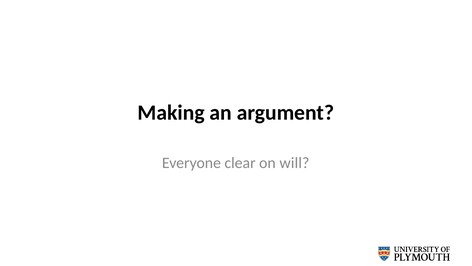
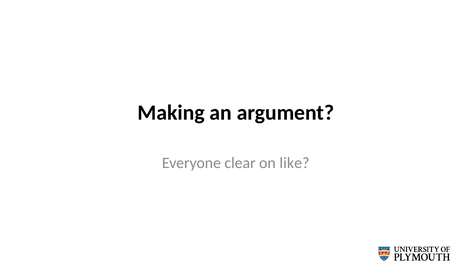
will: will -> like
